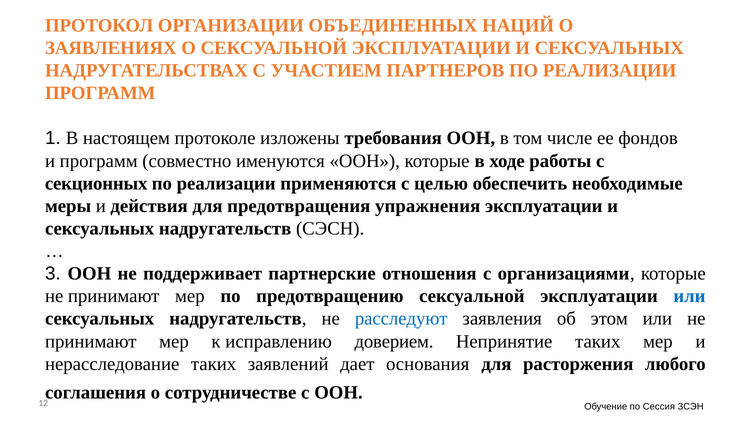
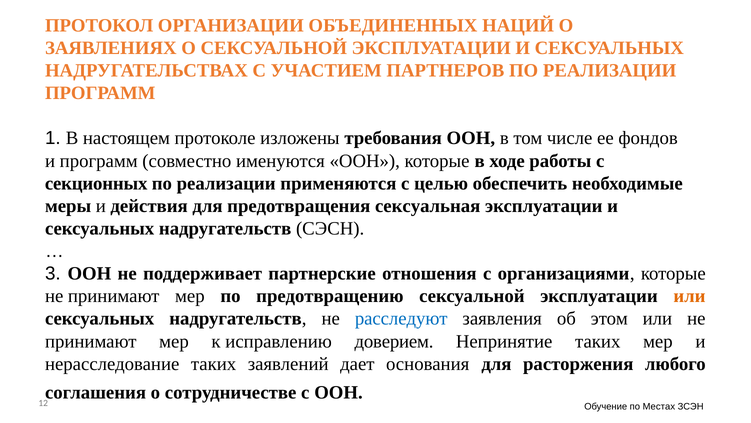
упражнения: упражнения -> сексуальная
или at (689, 296) colour: blue -> orange
Cессия: Cессия -> Местах
